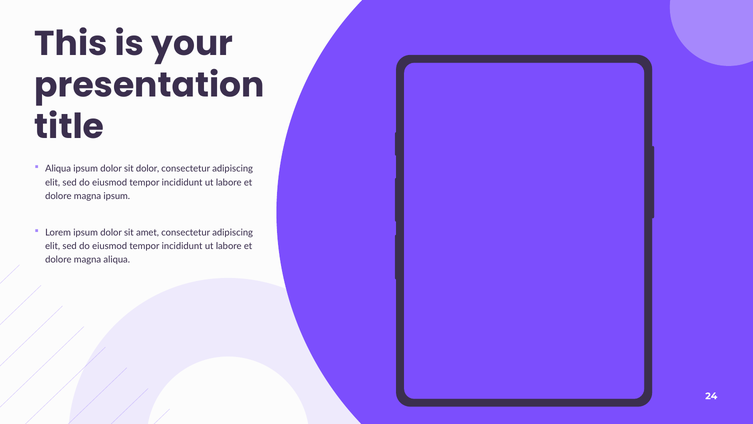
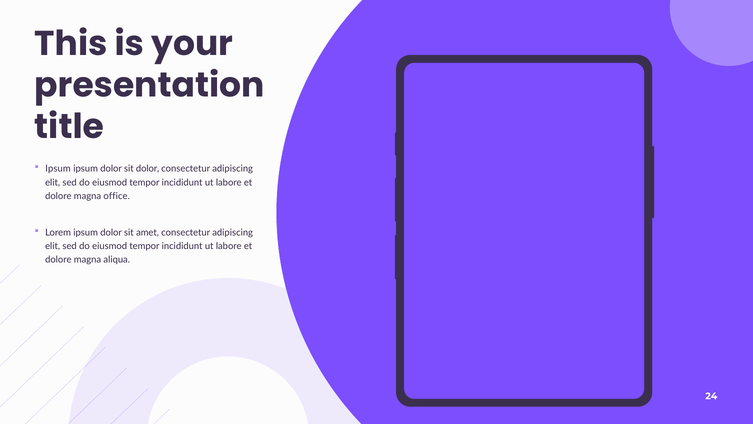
Aliqua at (58, 169): Aliqua -> Ipsum
magna ipsum: ipsum -> office
